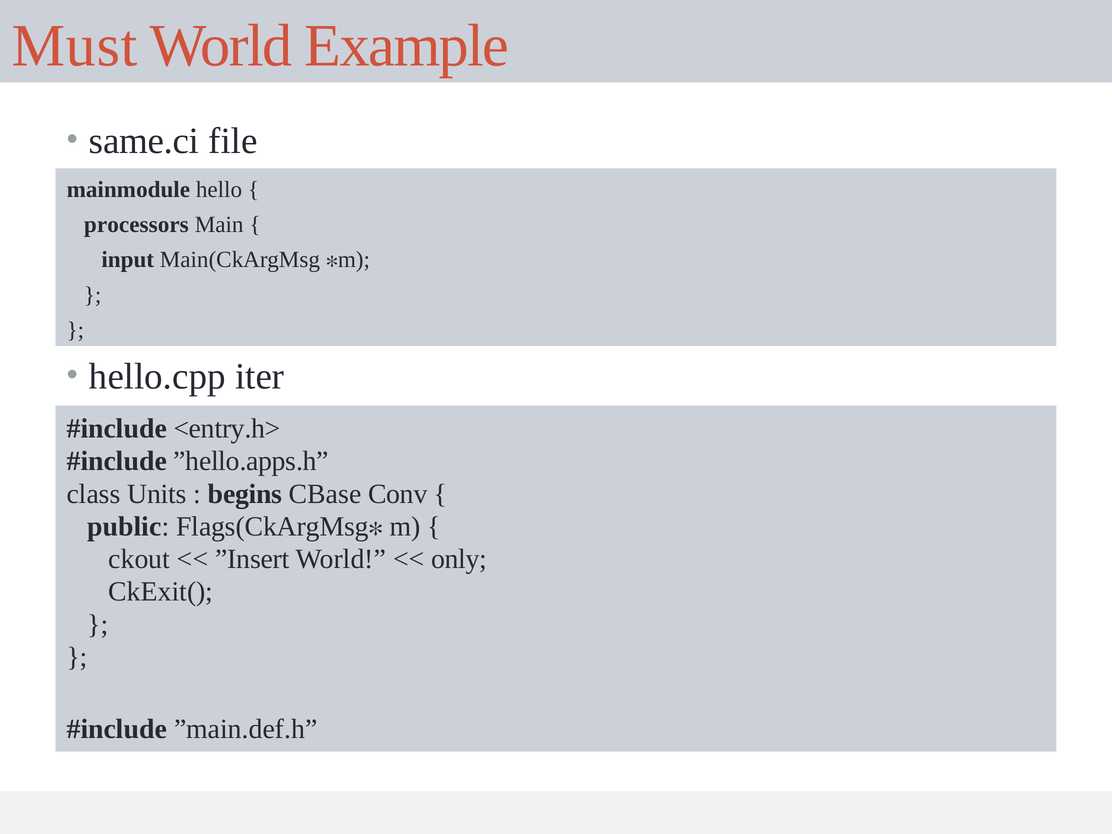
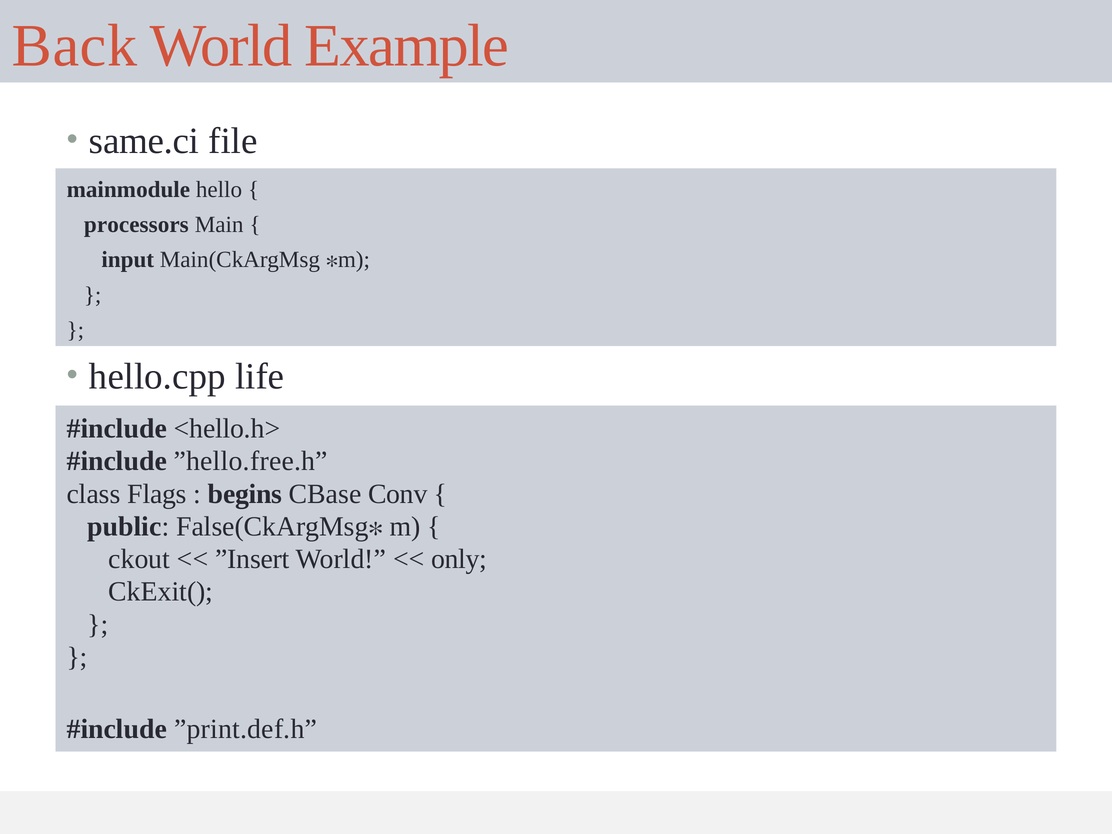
Must: Must -> Back
iter: iter -> life
<entry.h>: <entry.h> -> <hello.h>
”hello.apps.h: ”hello.apps.h -> ”hello.free.h
Units: Units -> Flags
Flags(CkArgMsg: Flags(CkArgMsg -> False(CkArgMsg
”main.def.h: ”main.def.h -> ”print.def.h
